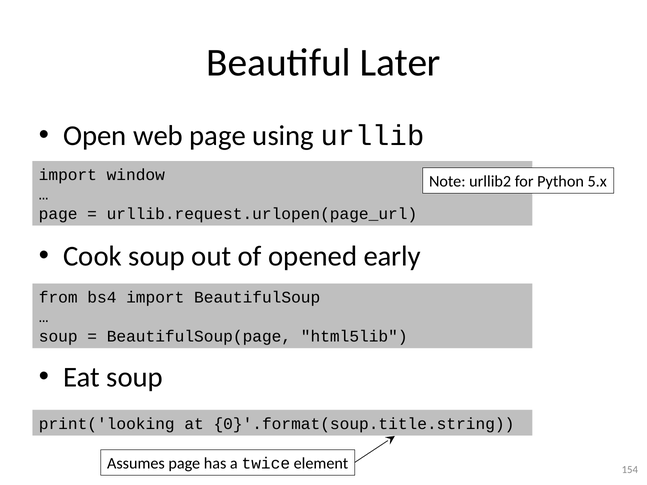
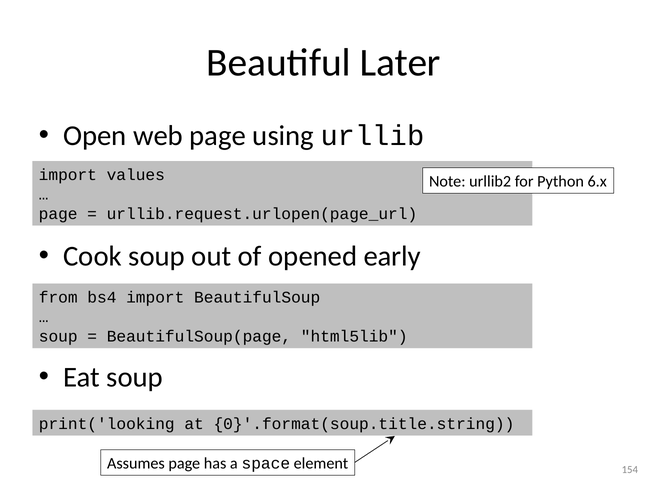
window: window -> values
5.x: 5.x -> 6.x
twice: twice -> space
